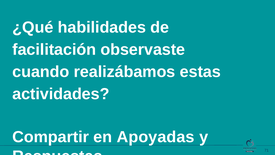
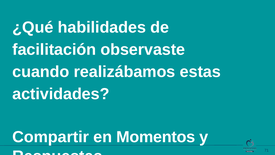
Apoyadas: Apoyadas -> Momentos
